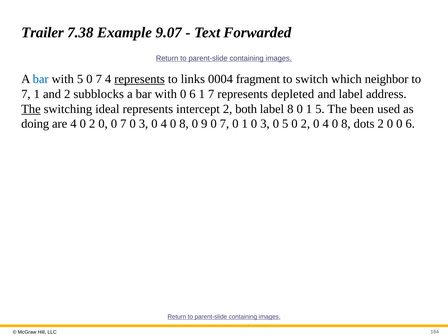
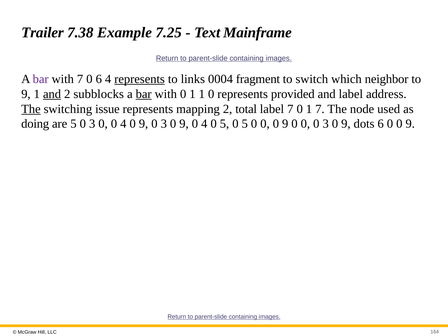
9.07: 9.07 -> 7.25
Forwarded: Forwarded -> Mainframe
bar at (41, 79) colour: blue -> purple
with 5: 5 -> 7
7 at (99, 79): 7 -> 6
7 at (26, 94): 7 -> 9
and at (52, 94) underline: none -> present
bar at (144, 94) underline: none -> present
with 0 6: 6 -> 1
1 7: 7 -> 0
depleted: depleted -> provided
ideal: ideal -> issue
intercept: intercept -> mapping
both: both -> total
label 8: 8 -> 7
1 5: 5 -> 7
been: been -> node
are 4: 4 -> 5
2 at (92, 124): 2 -> 3
0 0 7: 7 -> 4
3 at (144, 124): 3 -> 9
4 at (164, 124): 4 -> 3
8 at (184, 124): 8 -> 9
9 at (204, 124): 9 -> 4
7 at (224, 124): 7 -> 5
1 at (245, 124): 1 -> 5
3 at (265, 124): 3 -> 0
5 at (285, 124): 5 -> 9
2 at (305, 124): 2 -> 0
4 at (326, 124): 4 -> 3
8 at (346, 124): 8 -> 9
dots 2: 2 -> 6
6 at (410, 124): 6 -> 9
